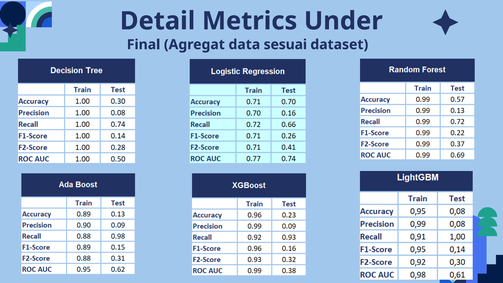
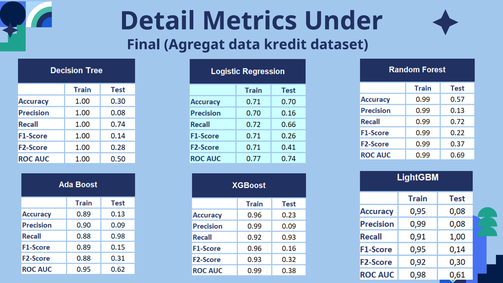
sesuai: sesuai -> kredit
